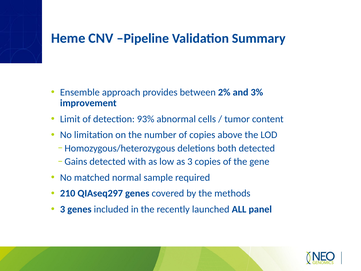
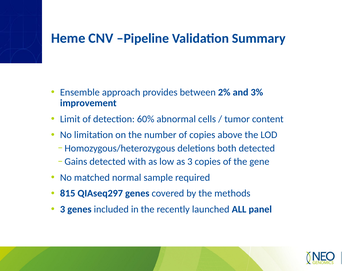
93%: 93% -> 60%
210: 210 -> 815
